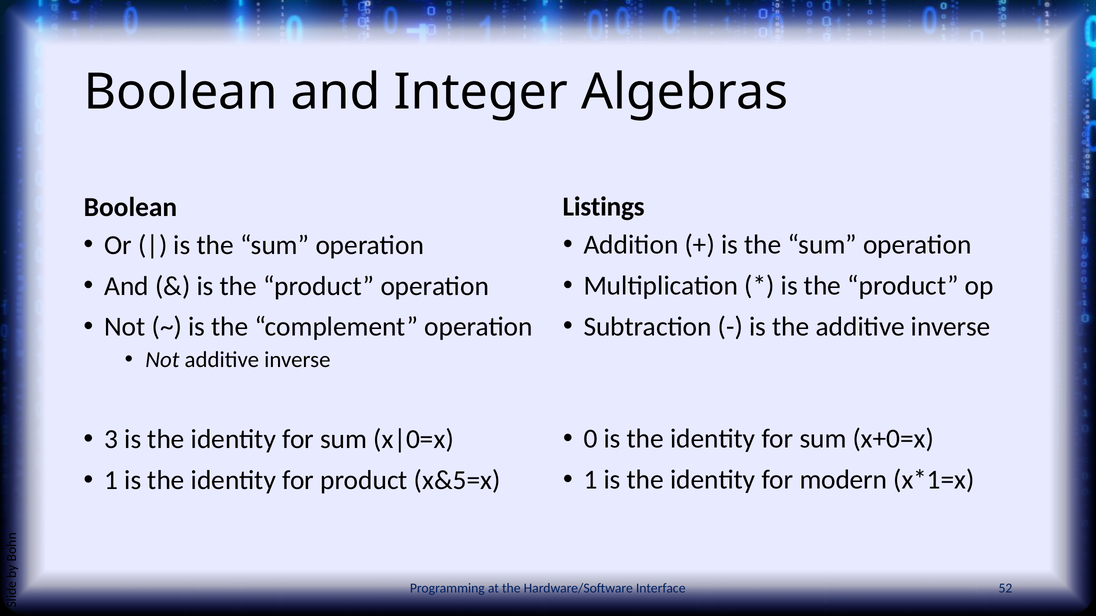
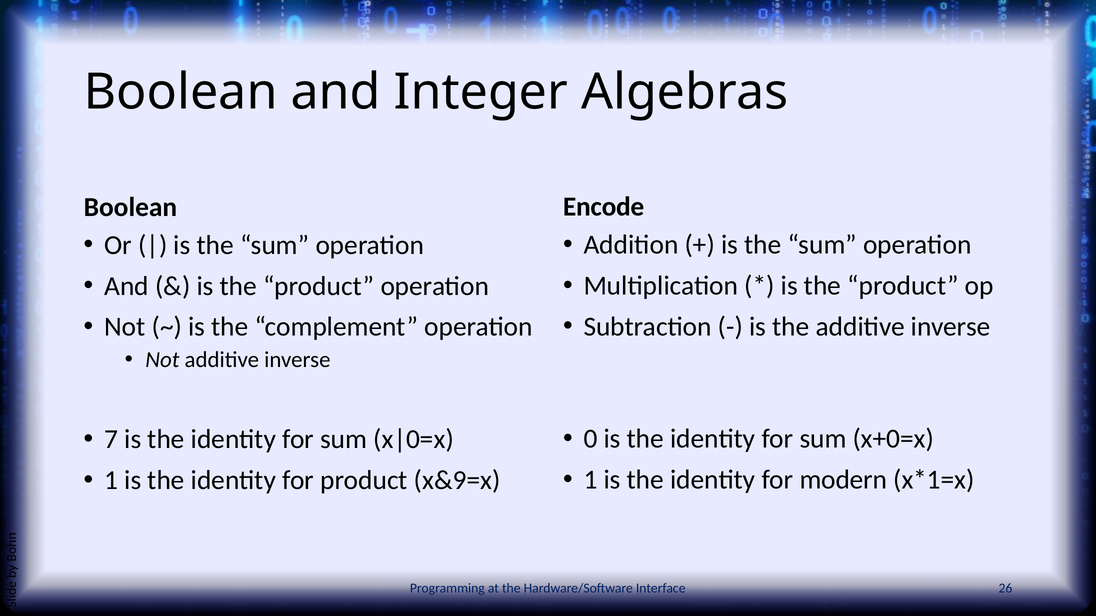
Listings: Listings -> Encode
3: 3 -> 7
x&5=x: x&5=x -> x&9=x
52: 52 -> 26
